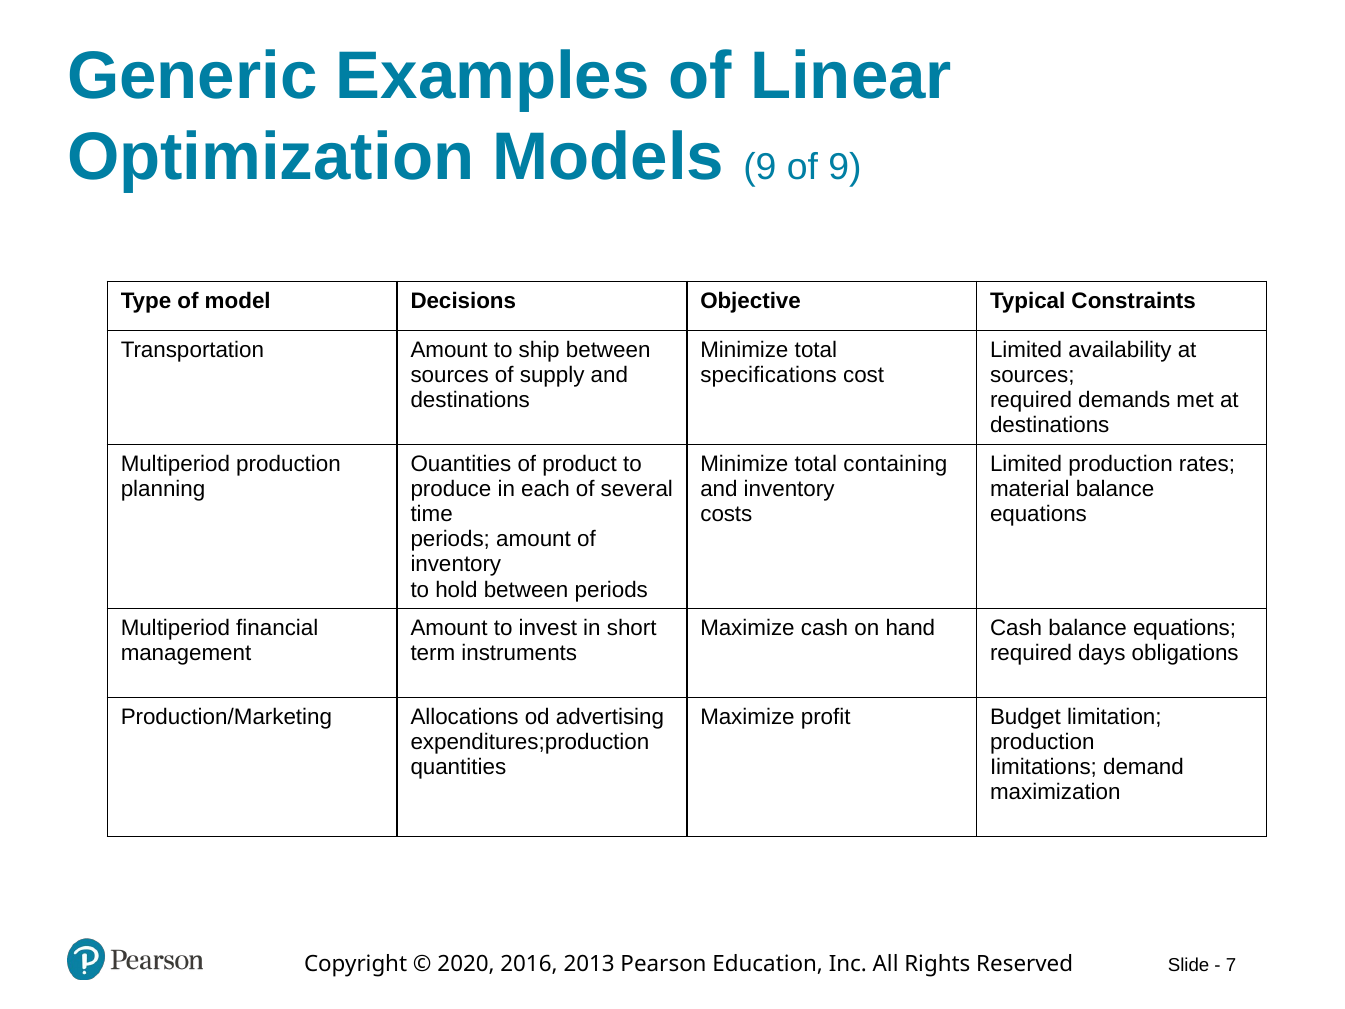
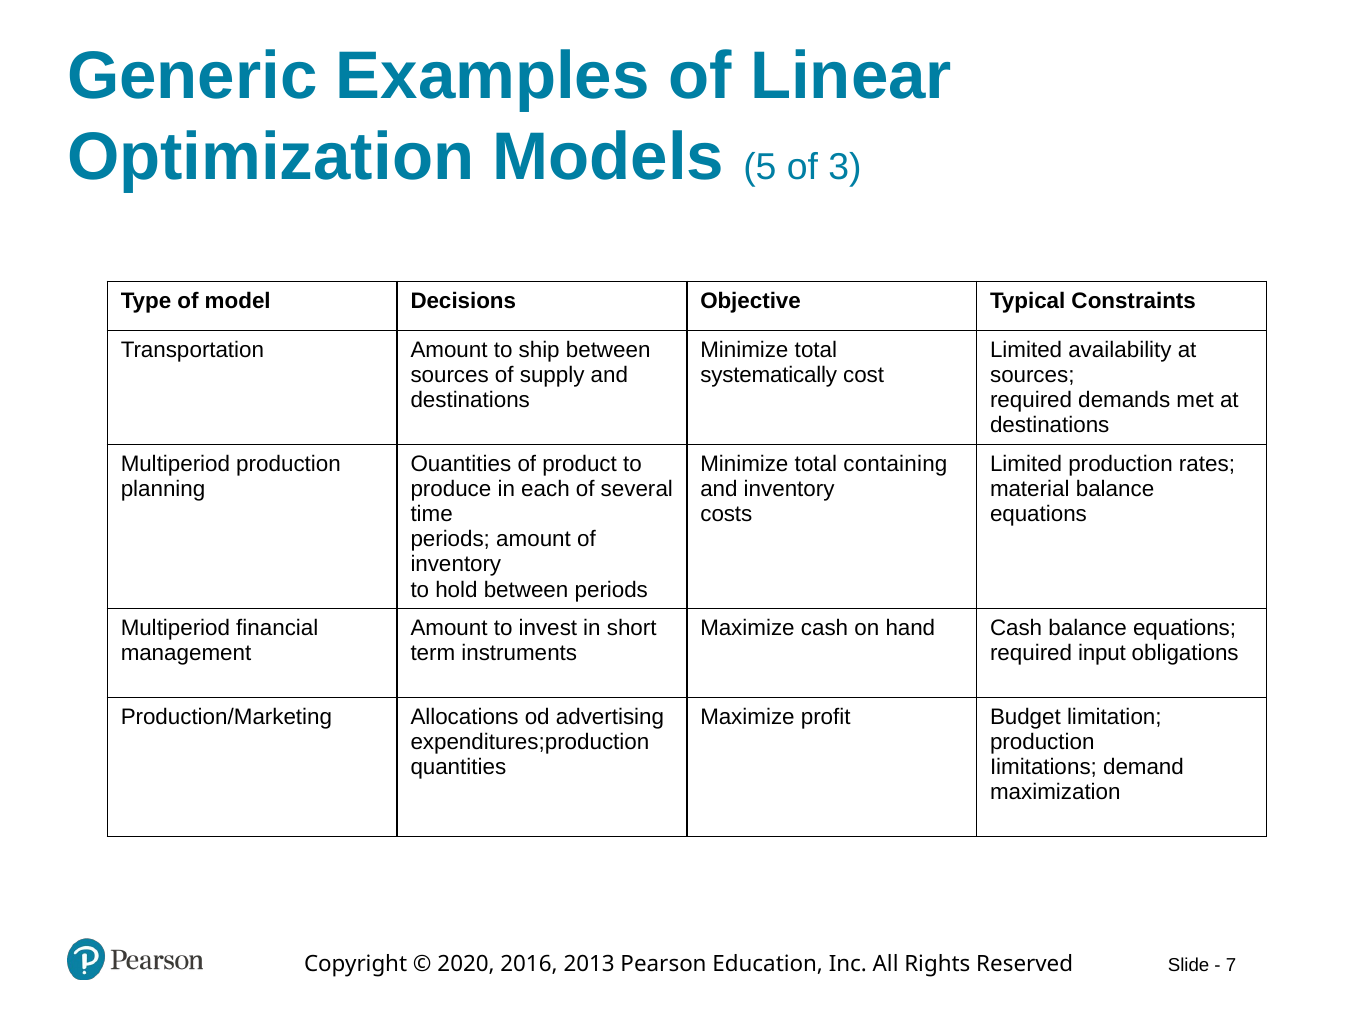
Models 9: 9 -> 5
of 9: 9 -> 3
specifications: specifications -> systematically
days: days -> input
